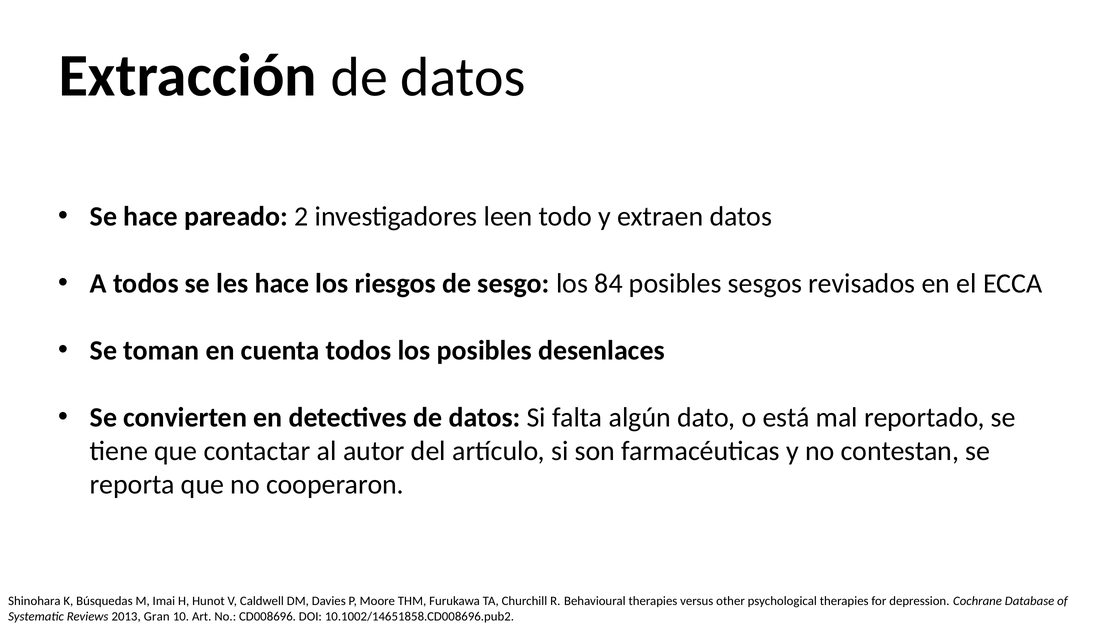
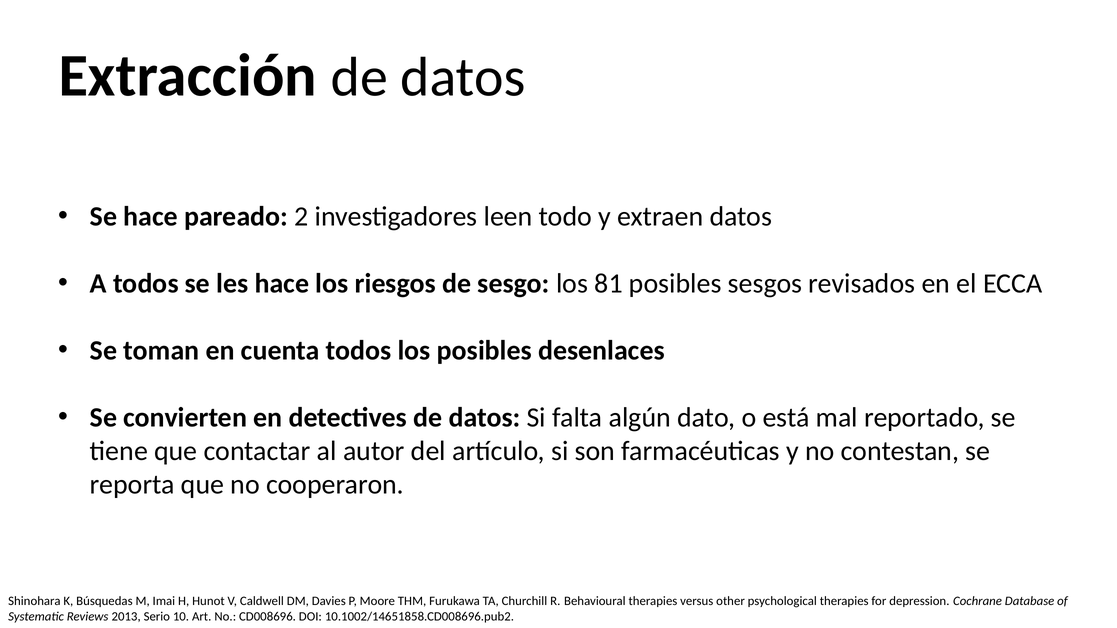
84: 84 -> 81
Gran: Gran -> Serio
